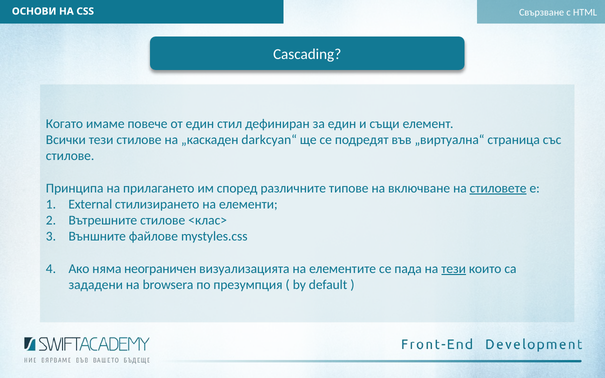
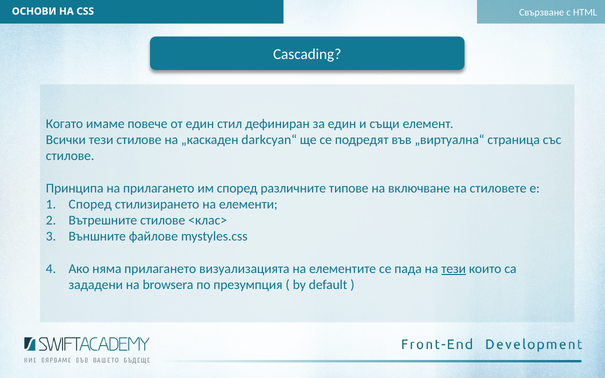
стиловете underline: present -> none
External at (90, 204): External -> Според
няма неограничен: неограничен -> прилагането
